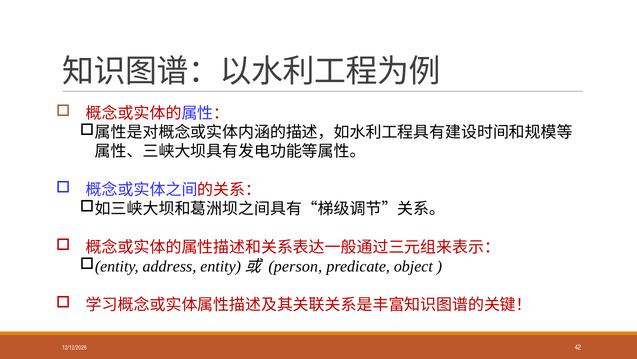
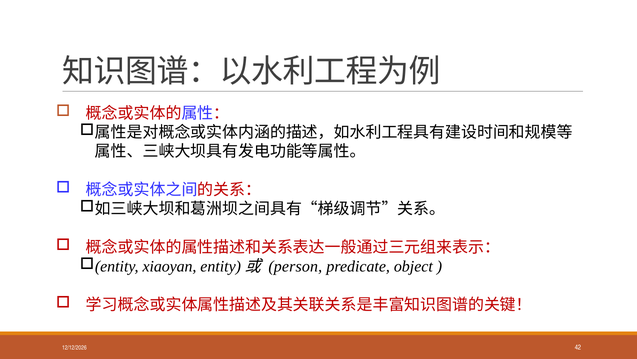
address: address -> xiaoyan
